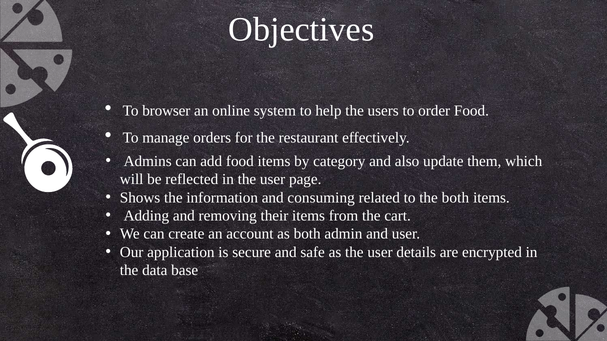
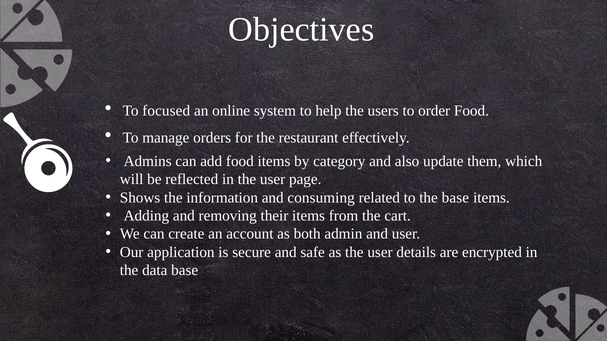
browser: browser -> focused
the both: both -> base
